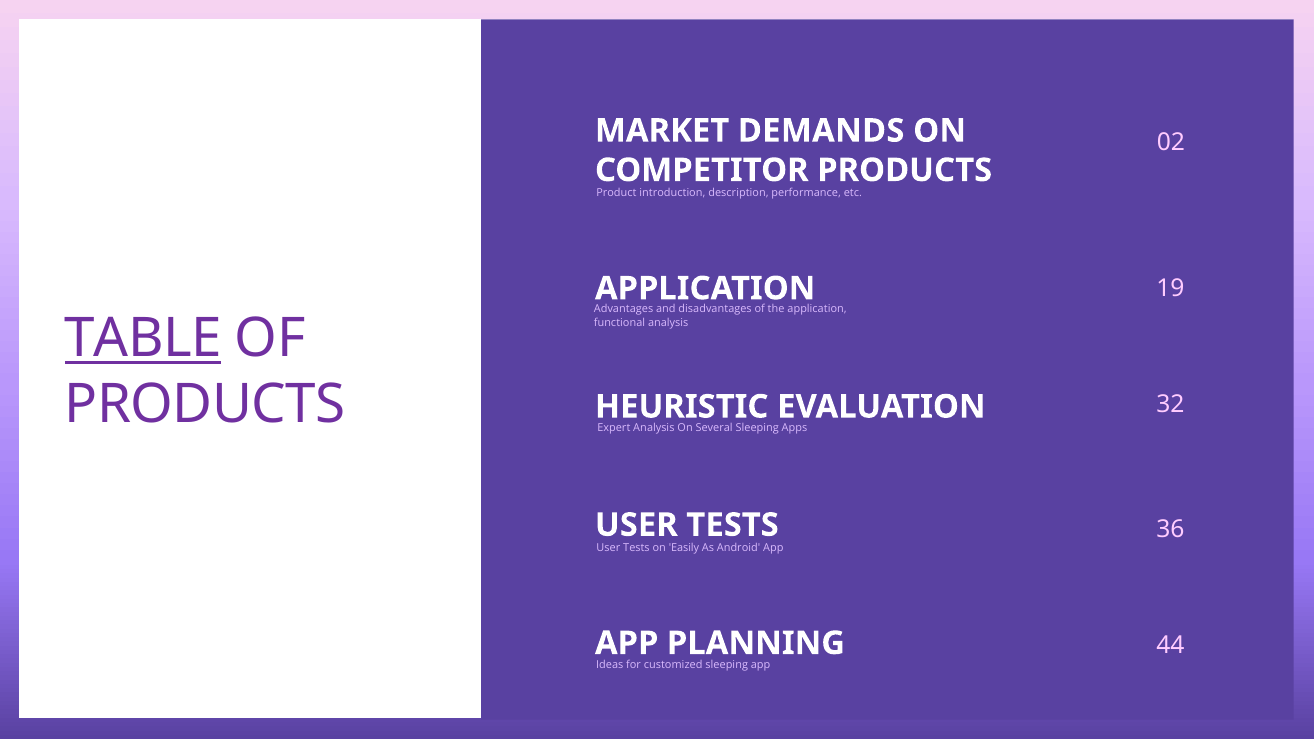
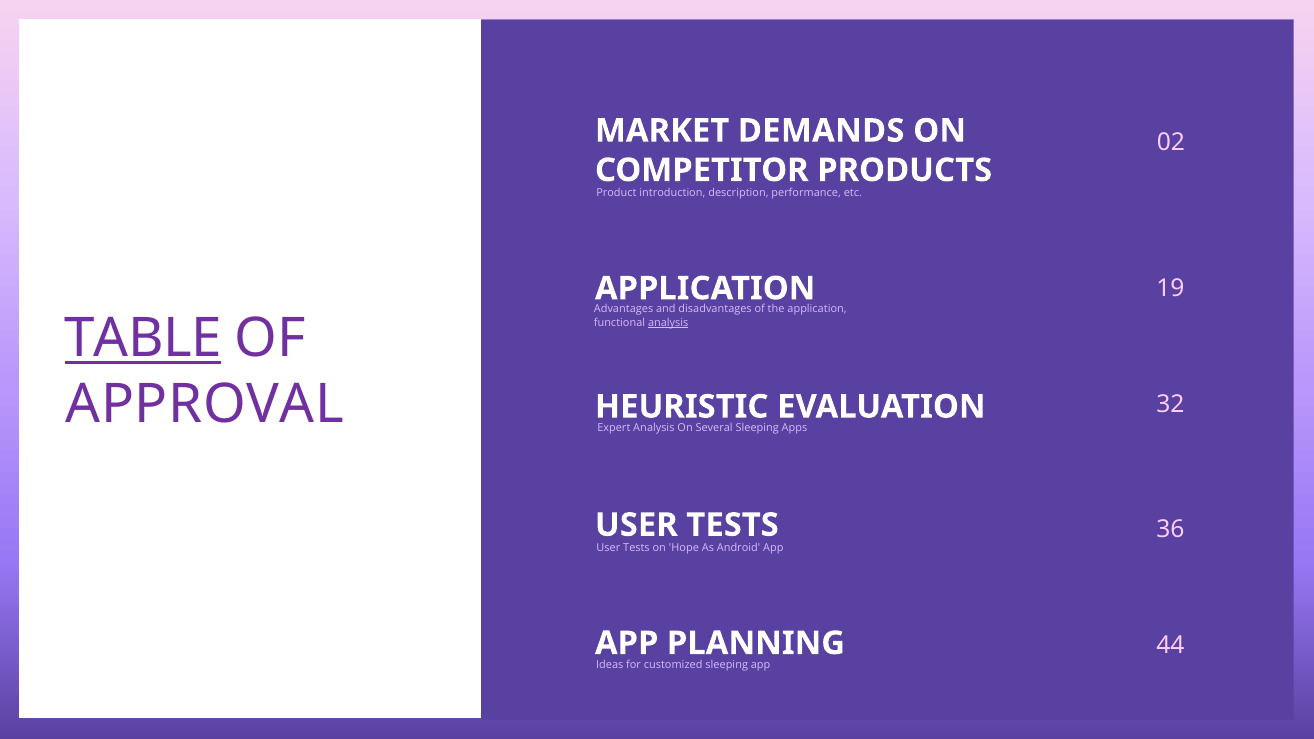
analysis at (668, 323) underline: none -> present
PRODUCTS at (205, 404): PRODUCTS -> APPROVAL
Easily: Easily -> Hope
